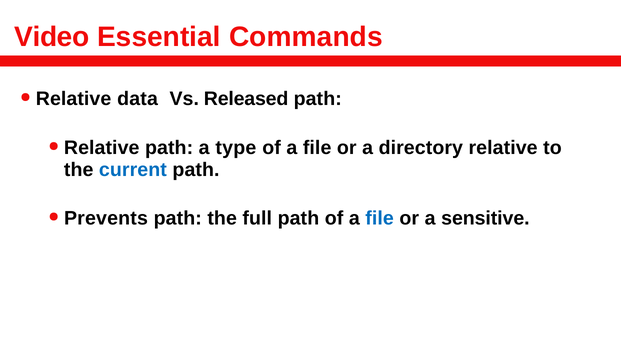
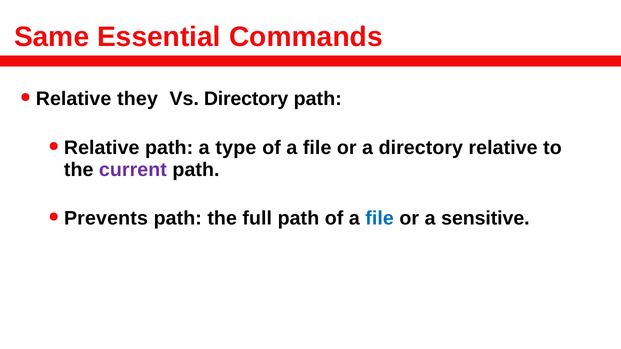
Video: Video -> Same
data: data -> they
Vs Released: Released -> Directory
current colour: blue -> purple
